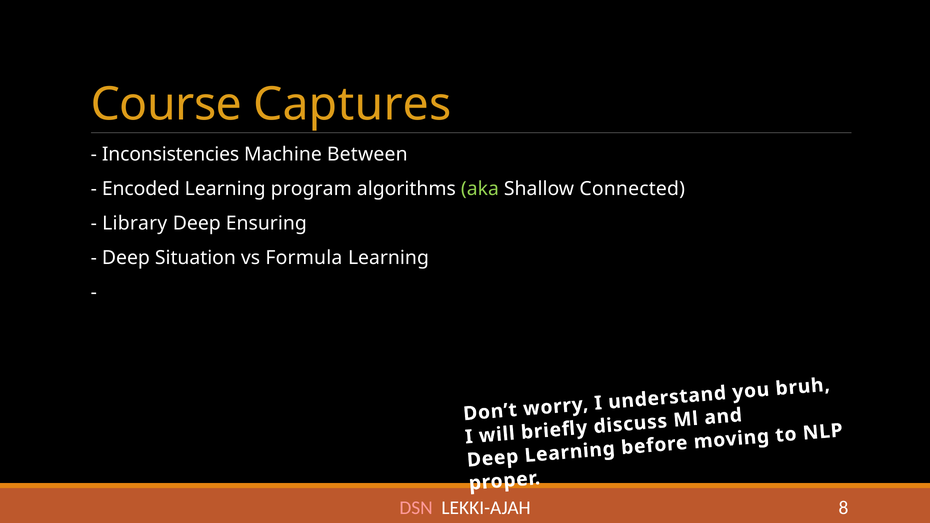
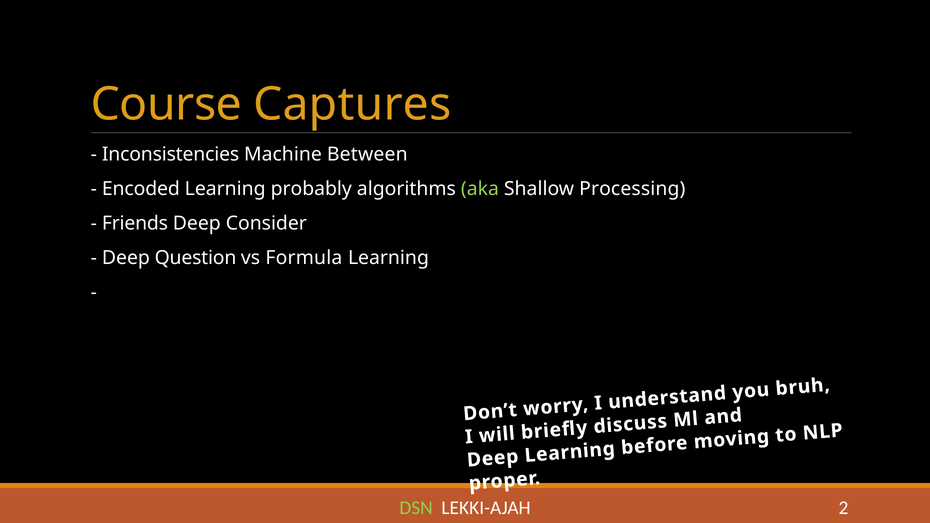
program: program -> probably
Connected: Connected -> Processing
Library: Library -> Friends
Ensuring: Ensuring -> Consider
Situation: Situation -> Question
DSN colour: pink -> light green
8: 8 -> 2
